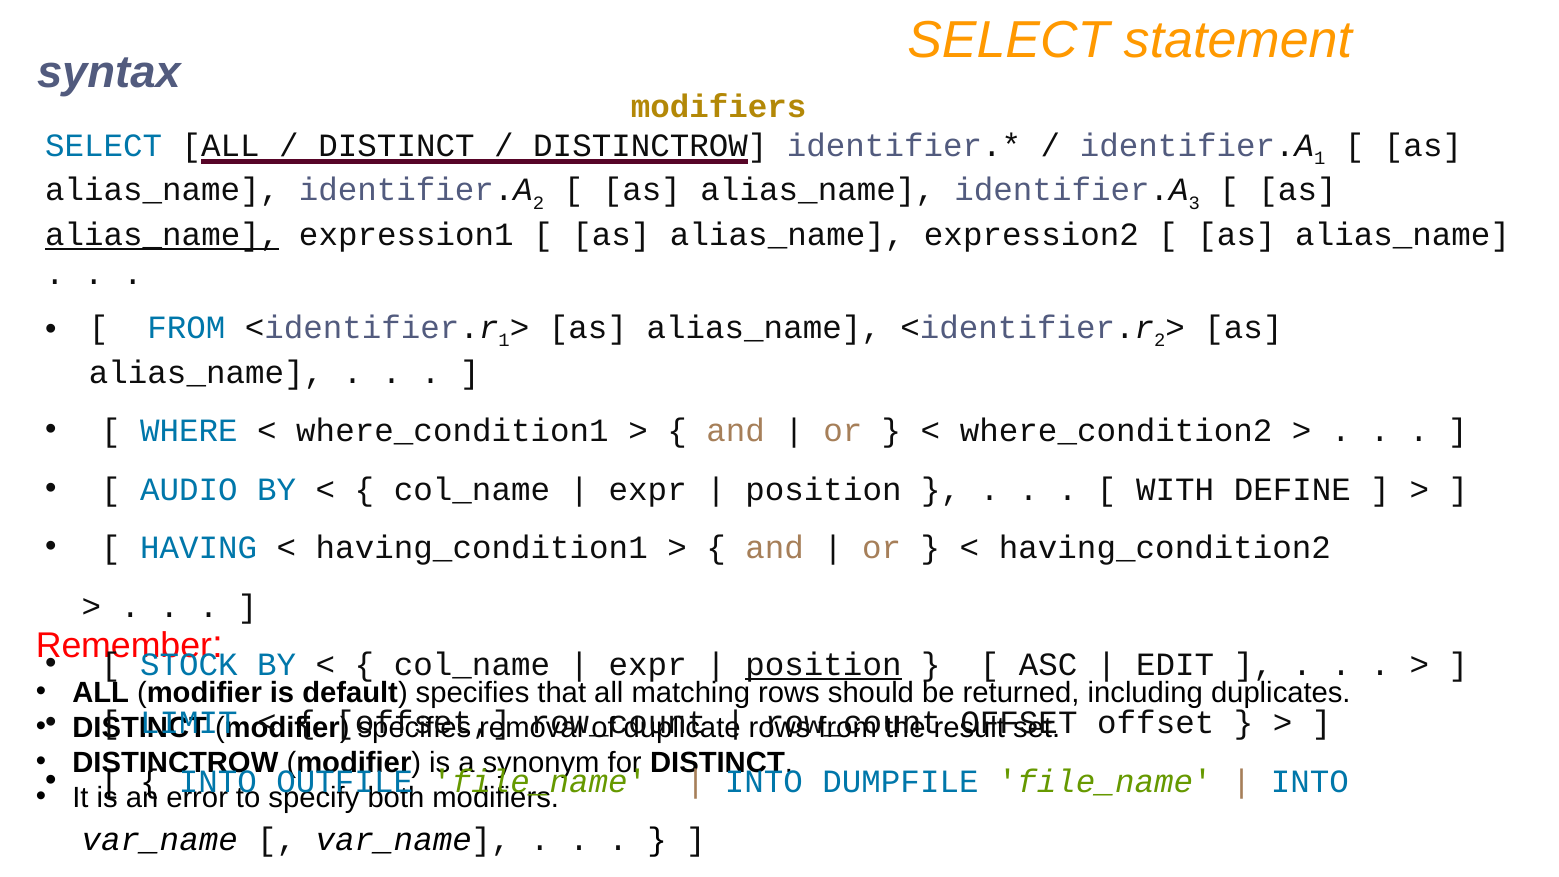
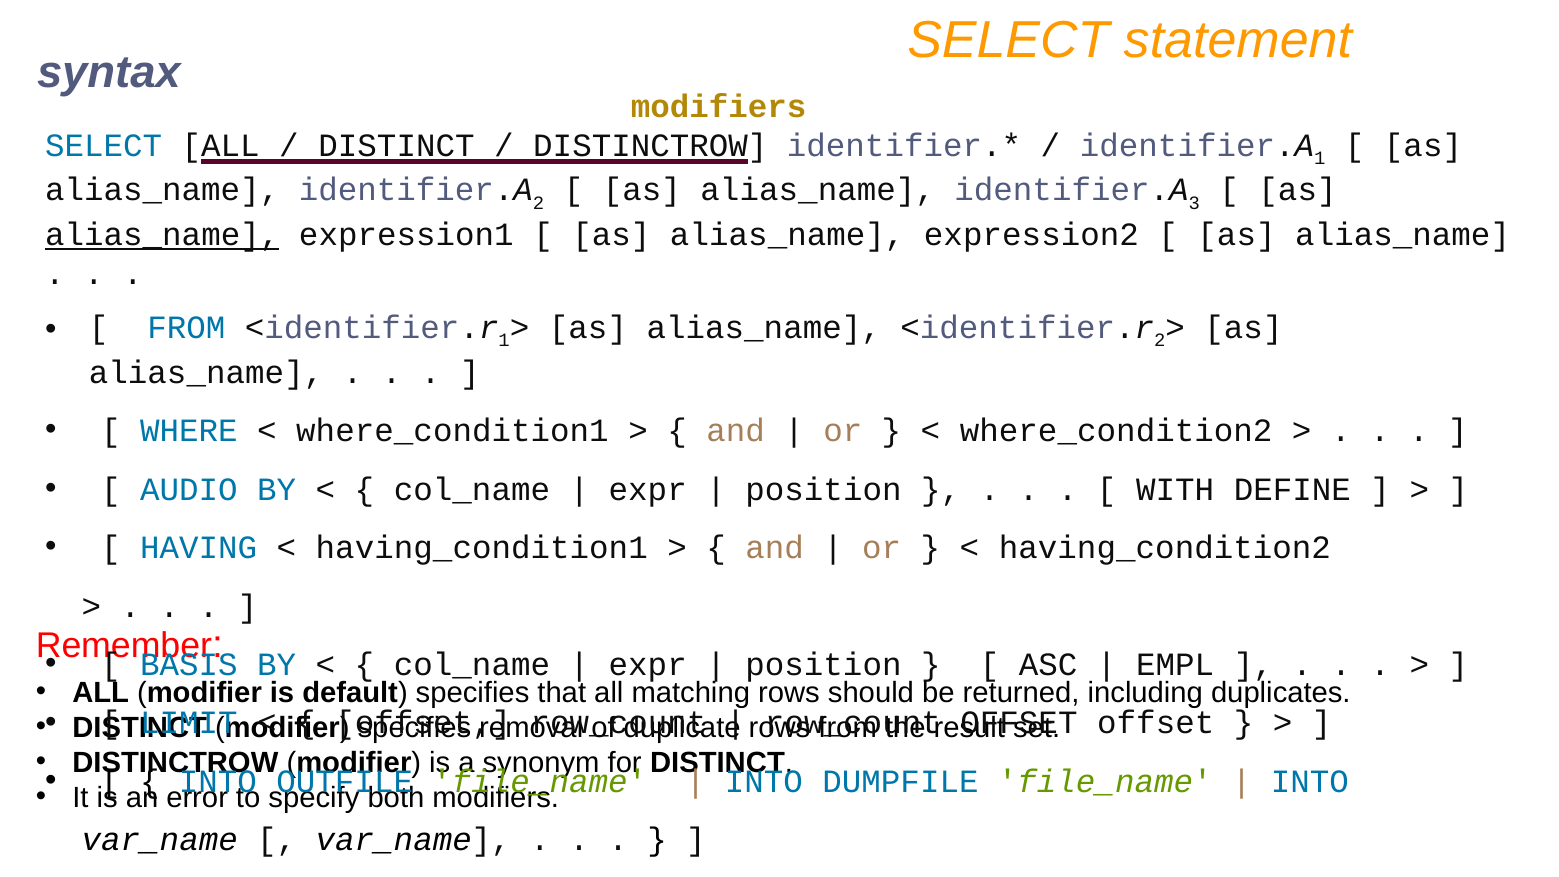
STOCK: STOCK -> BASIS
position at (823, 665) underline: present -> none
EDIT: EDIT -> EMPL
